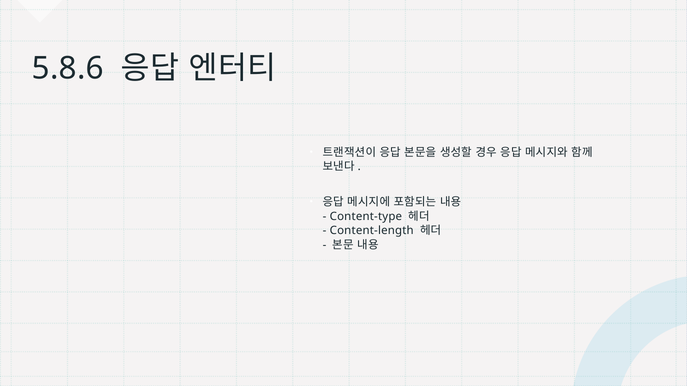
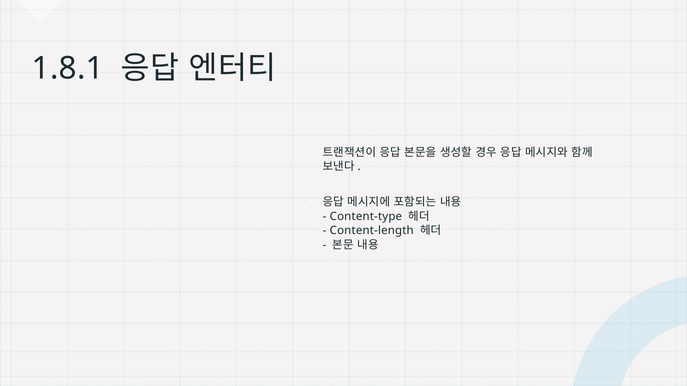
5.8.6: 5.8.6 -> 1.8.1
